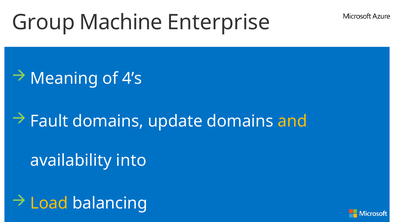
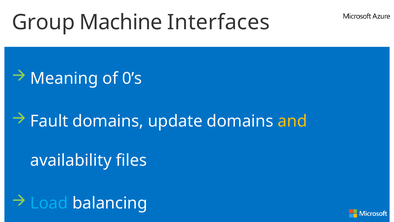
Enterprise: Enterprise -> Interfaces
4’s: 4’s -> 0’s
into: into -> files
Load colour: yellow -> light blue
